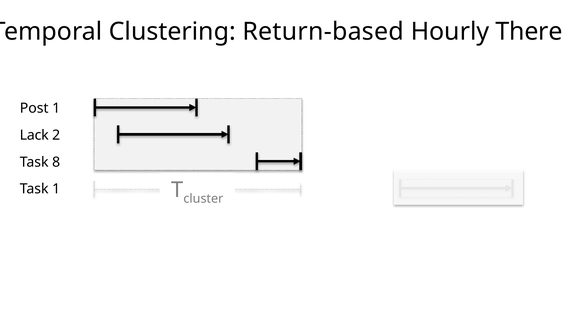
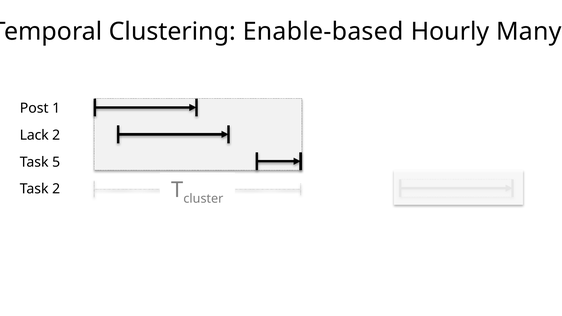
Return-based: Return-based -> Enable-based
There: There -> Many
8: 8 -> 5
Task 1: 1 -> 2
